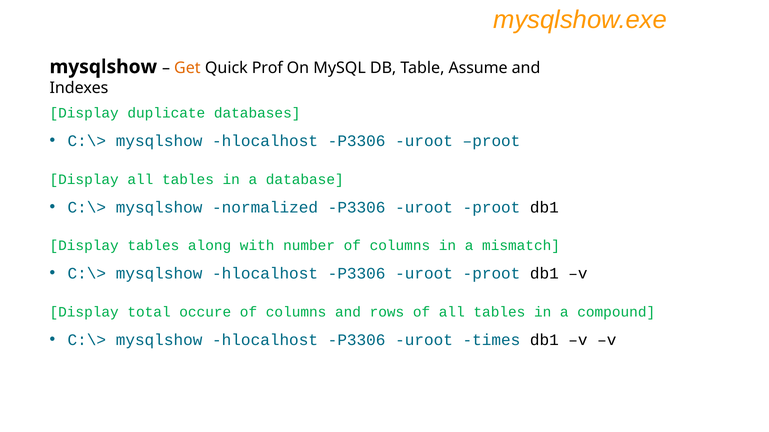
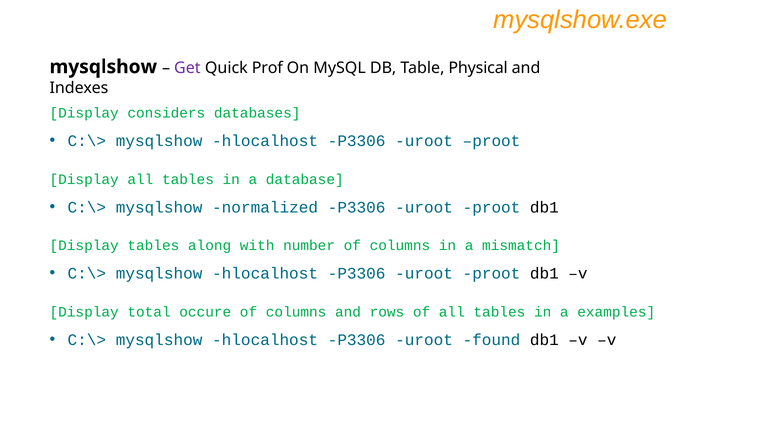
Get colour: orange -> purple
Assume: Assume -> Physical
duplicate: duplicate -> considers
compound: compound -> examples
times: times -> found
